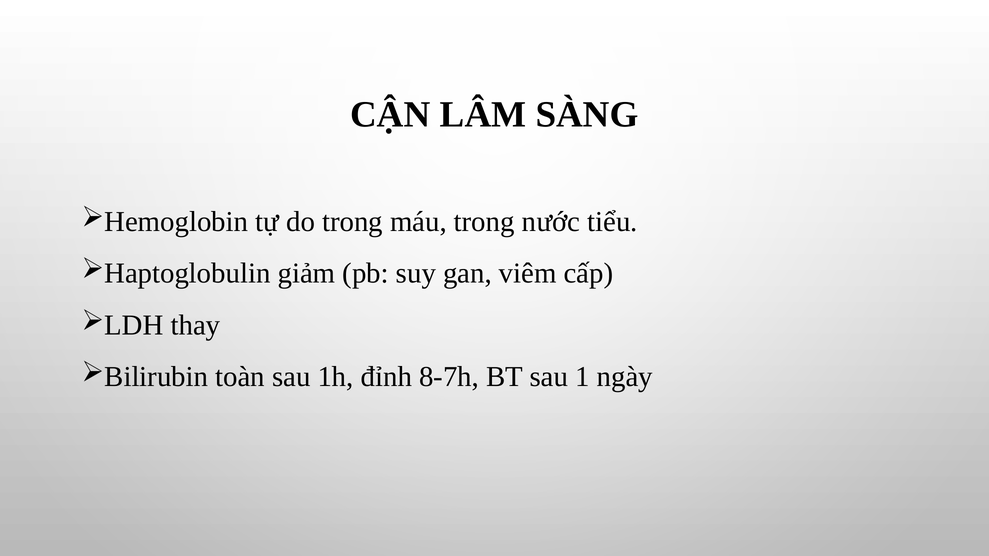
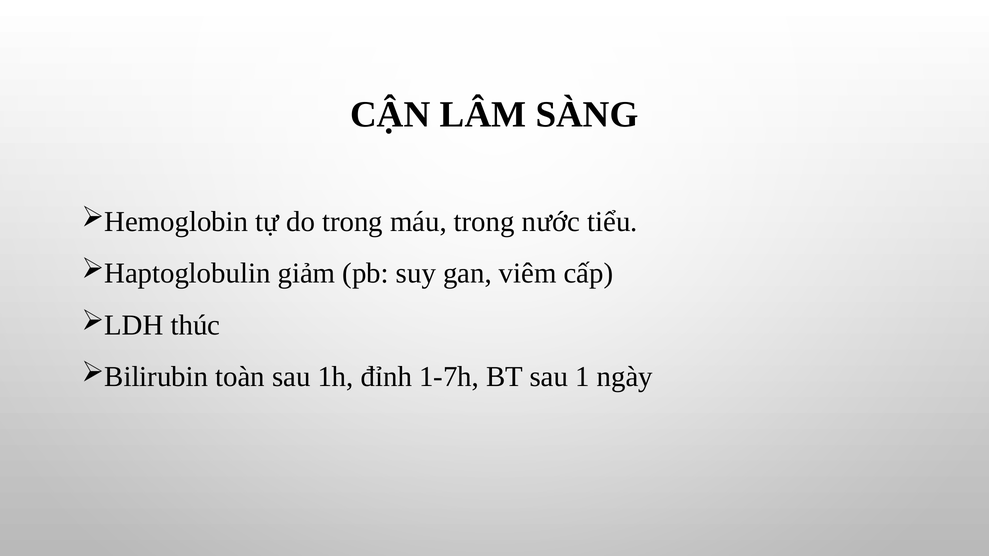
thay: thay -> thúc
8-7h: 8-7h -> 1-7h
